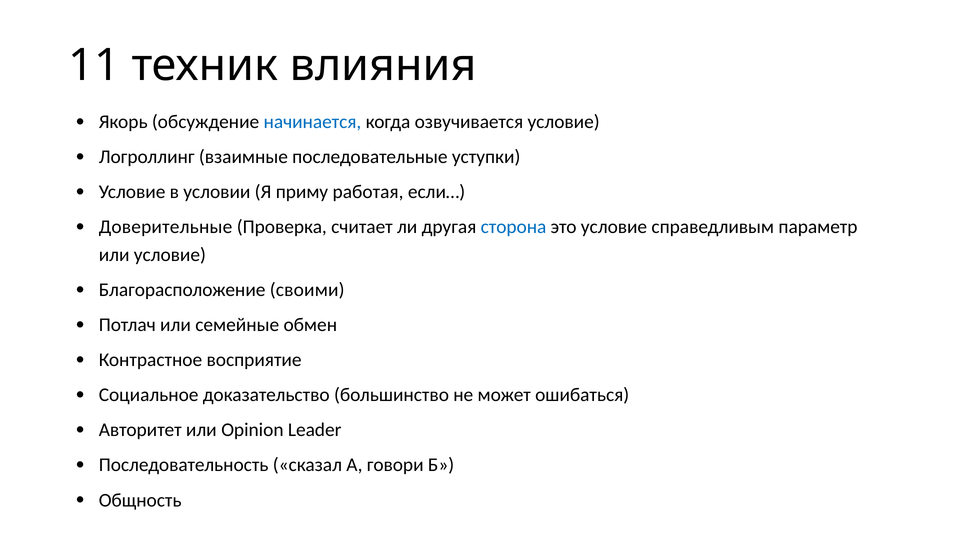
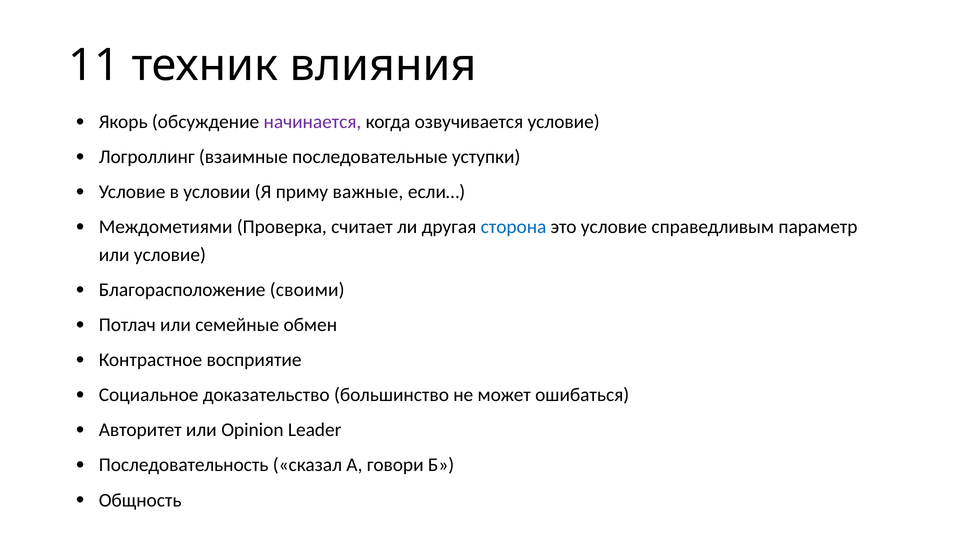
начинается colour: blue -> purple
работая: работая -> важные
Доверительные: Доверительные -> Междометиями
